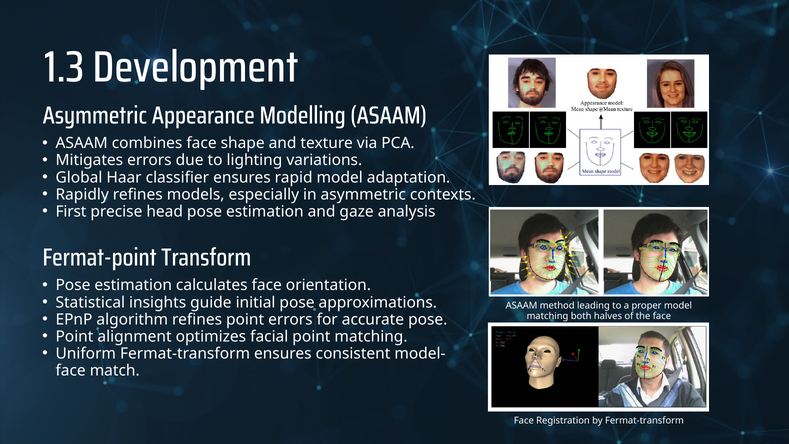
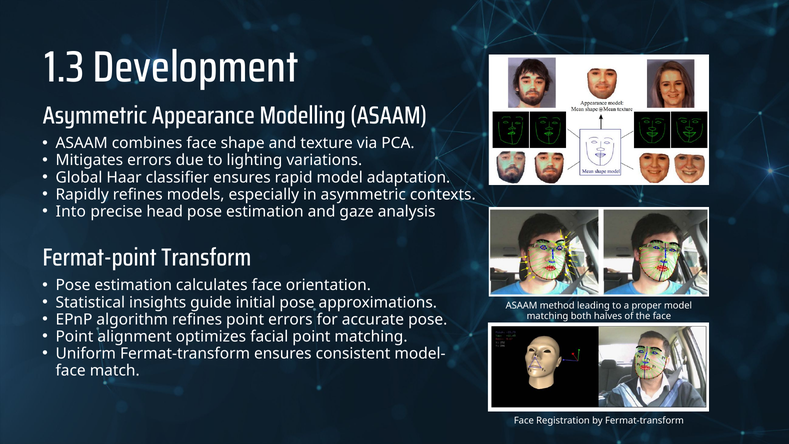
First: First -> Into
